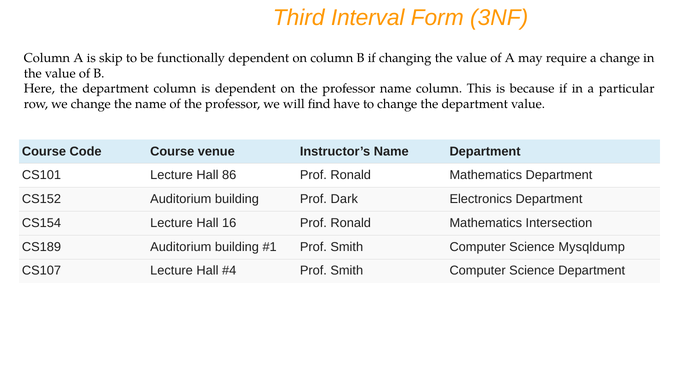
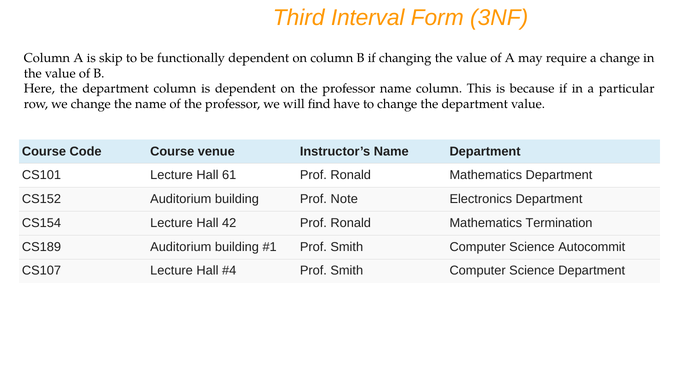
86: 86 -> 61
Dark: Dark -> Note
16: 16 -> 42
Intersection: Intersection -> Termination
Mysqldump: Mysqldump -> Autocommit
